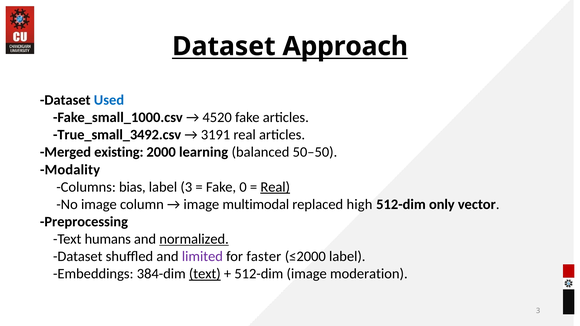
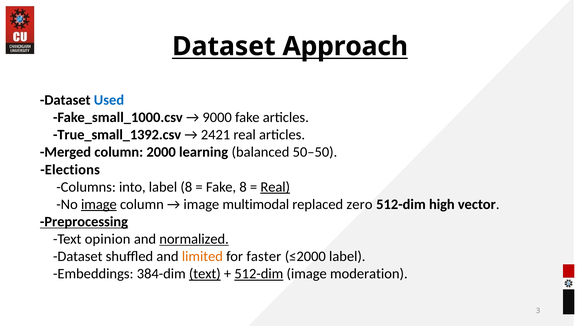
4520: 4520 -> 9000
True_small_3492.csv: True_small_3492.csv -> True_small_1392.csv
3191: 3191 -> 2421
Merged existing: existing -> column
Modality: Modality -> Elections
bias: bias -> into
label 3: 3 -> 8
Fake 0: 0 -> 8
image at (99, 204) underline: none -> present
high: high -> zero
only: only -> high
Preprocessing underline: none -> present
humans: humans -> opinion
limited colour: purple -> orange
512-dim at (259, 274) underline: none -> present
